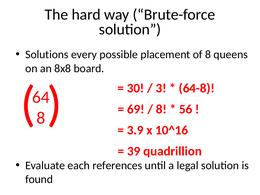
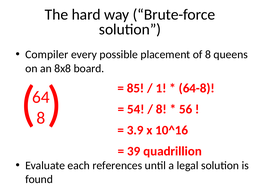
Solutions: Solutions -> Compiler
30: 30 -> 85
3: 3 -> 1
69: 69 -> 54
